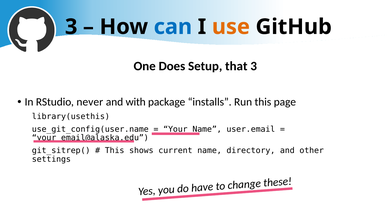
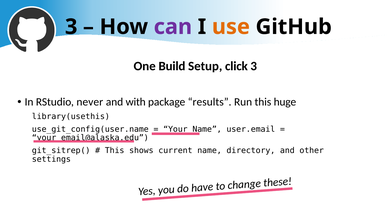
can colour: blue -> purple
Does: Does -> Build
that: that -> click
installs: installs -> results
page: page -> huge
